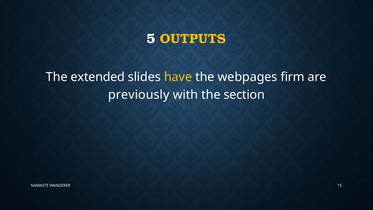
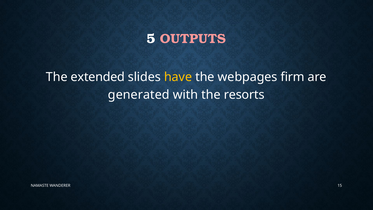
OUTPUTS colour: yellow -> pink
previously: previously -> generated
section: section -> resorts
